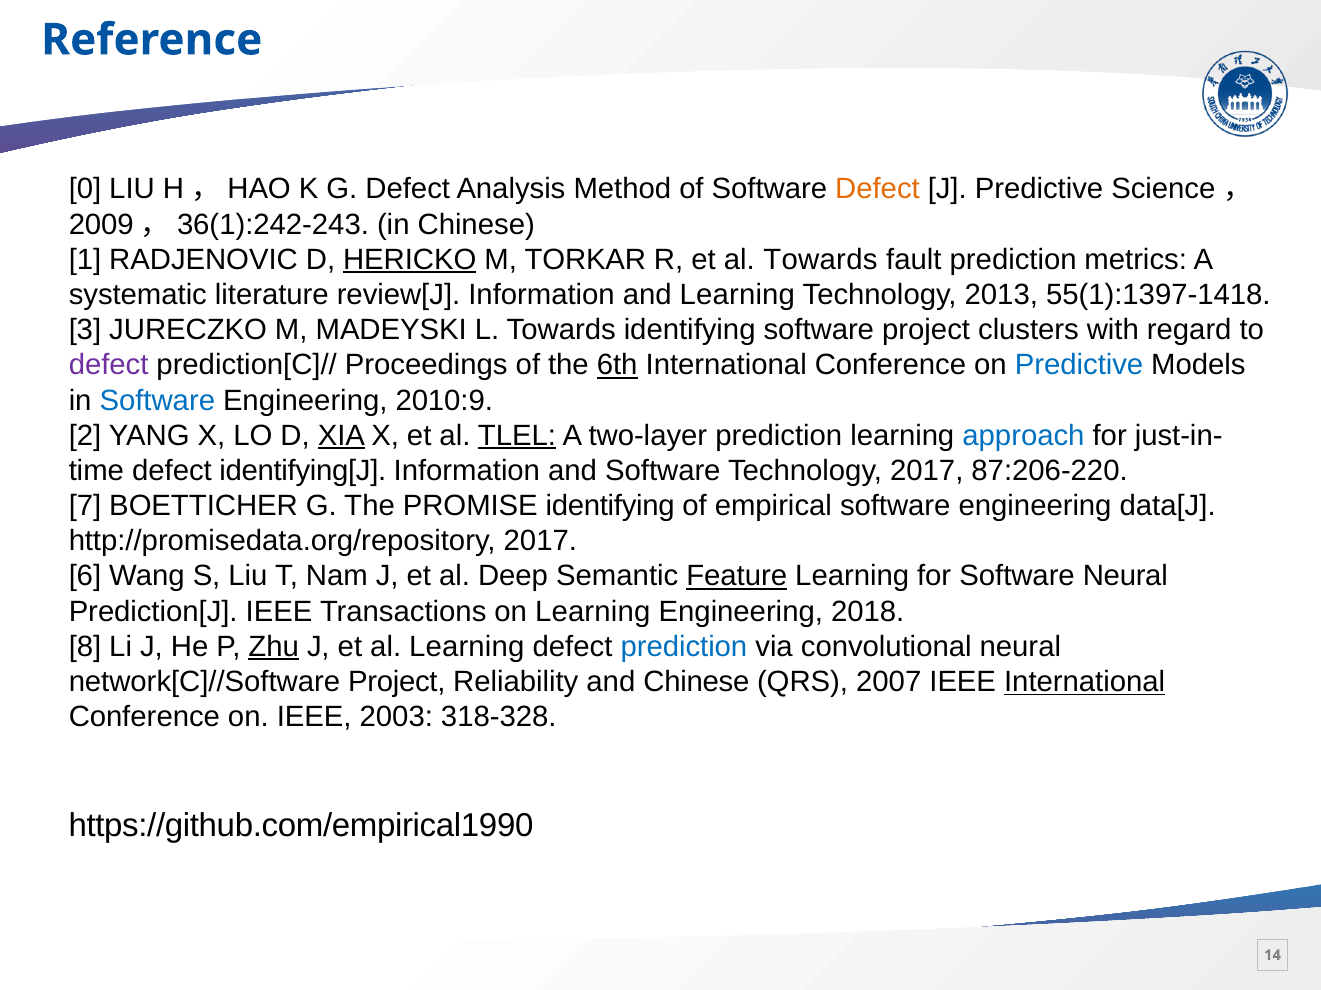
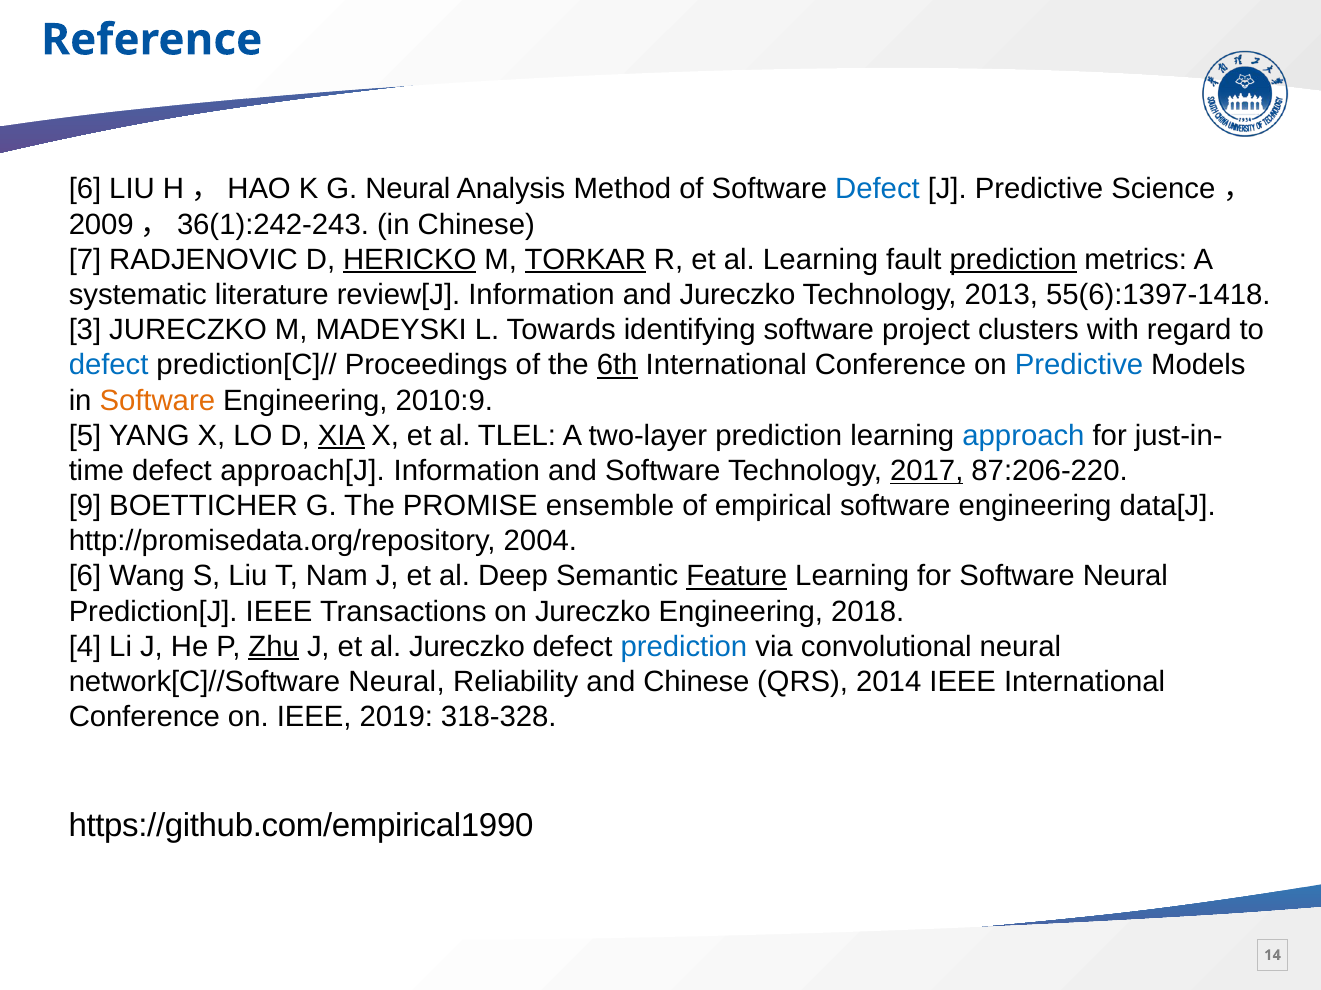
0 at (85, 189): 0 -> 6
G Defect: Defect -> Neural
Defect at (877, 189) colour: orange -> blue
1: 1 -> 7
TORKAR underline: none -> present
al Towards: Towards -> Learning
prediction at (1013, 260) underline: none -> present
and Learning: Learning -> Jureczko
55(1):1397-1418: 55(1):1397-1418 -> 55(6):1397-1418
defect at (109, 366) colour: purple -> blue
Software at (157, 401) colour: blue -> orange
2: 2 -> 5
TLEL underline: present -> none
identifying[J: identifying[J -> approach[J
2017 at (927, 471) underline: none -> present
7: 7 -> 9
PROMISE identifying: identifying -> ensemble
http://promisedata.org/repository 2017: 2017 -> 2004
on Learning: Learning -> Jureczko
8: 8 -> 4
al Learning: Learning -> Jureczko
network[C]//Software Project: Project -> Neural
2007: 2007 -> 2014
International at (1085, 682) underline: present -> none
2003: 2003 -> 2019
